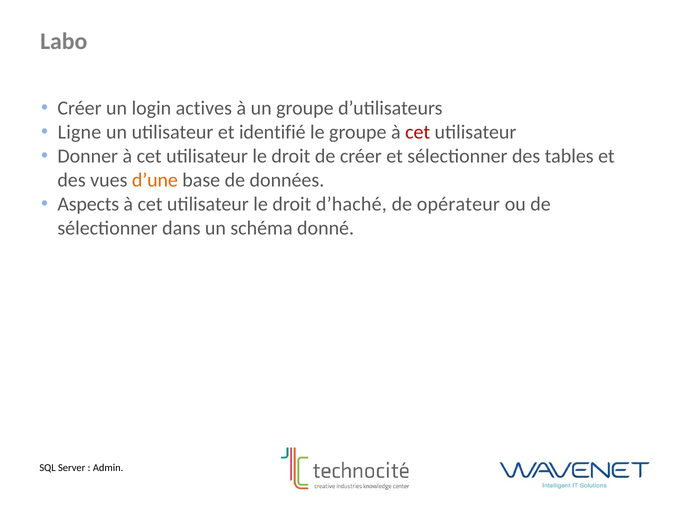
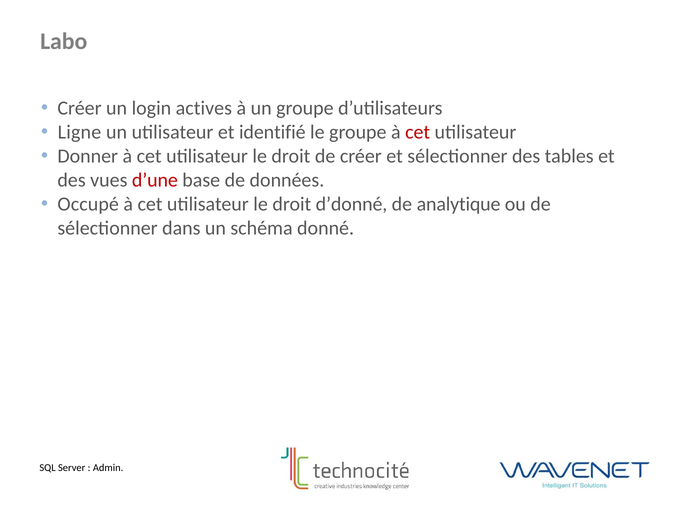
d’une colour: orange -> red
Aspects: Aspects -> Occupé
d’haché: d’haché -> d’donné
opérateur: opérateur -> analytique
